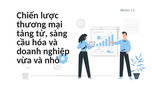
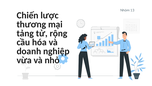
sàng: sàng -> rộng
